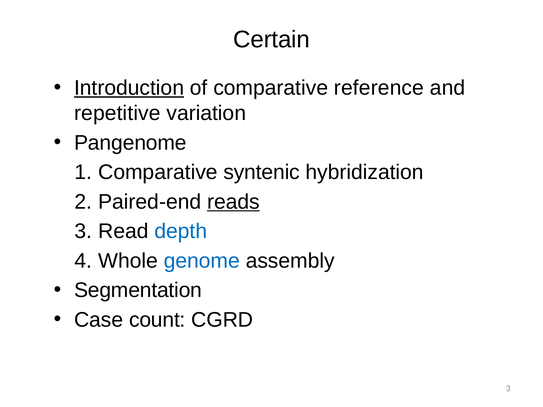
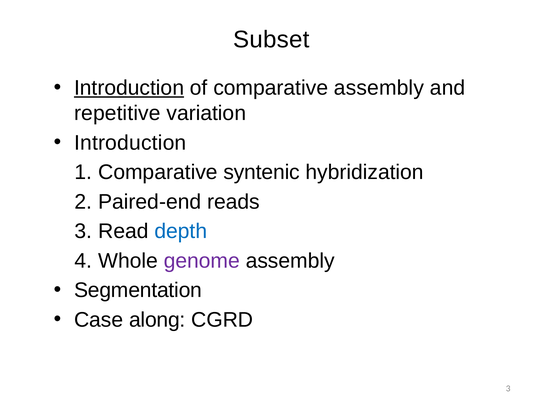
Certain: Certain -> Subset
comparative reference: reference -> assembly
Pangenome at (130, 143): Pangenome -> Introduction
reads underline: present -> none
genome colour: blue -> purple
count: count -> along
